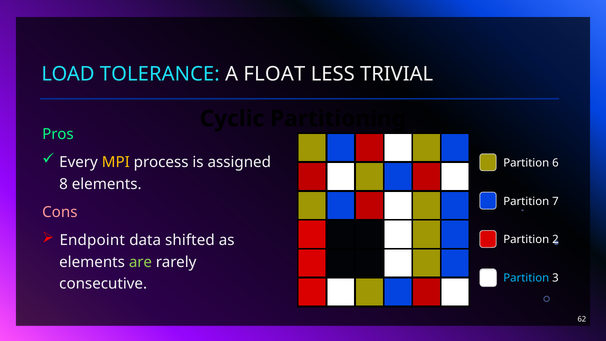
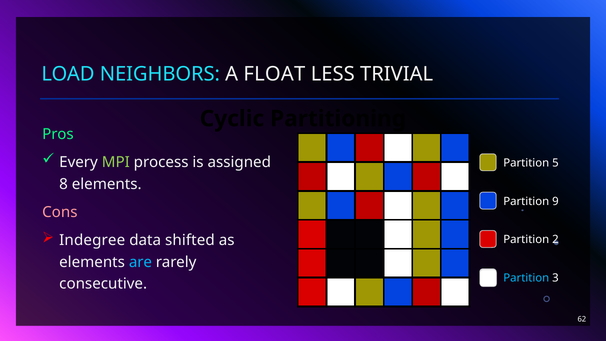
TOLERANCE: TOLERANCE -> NEIGHBORS
MPI colour: yellow -> light green
6: 6 -> 5
7: 7 -> 9
Endpoint: Endpoint -> Indegree
are colour: light green -> light blue
